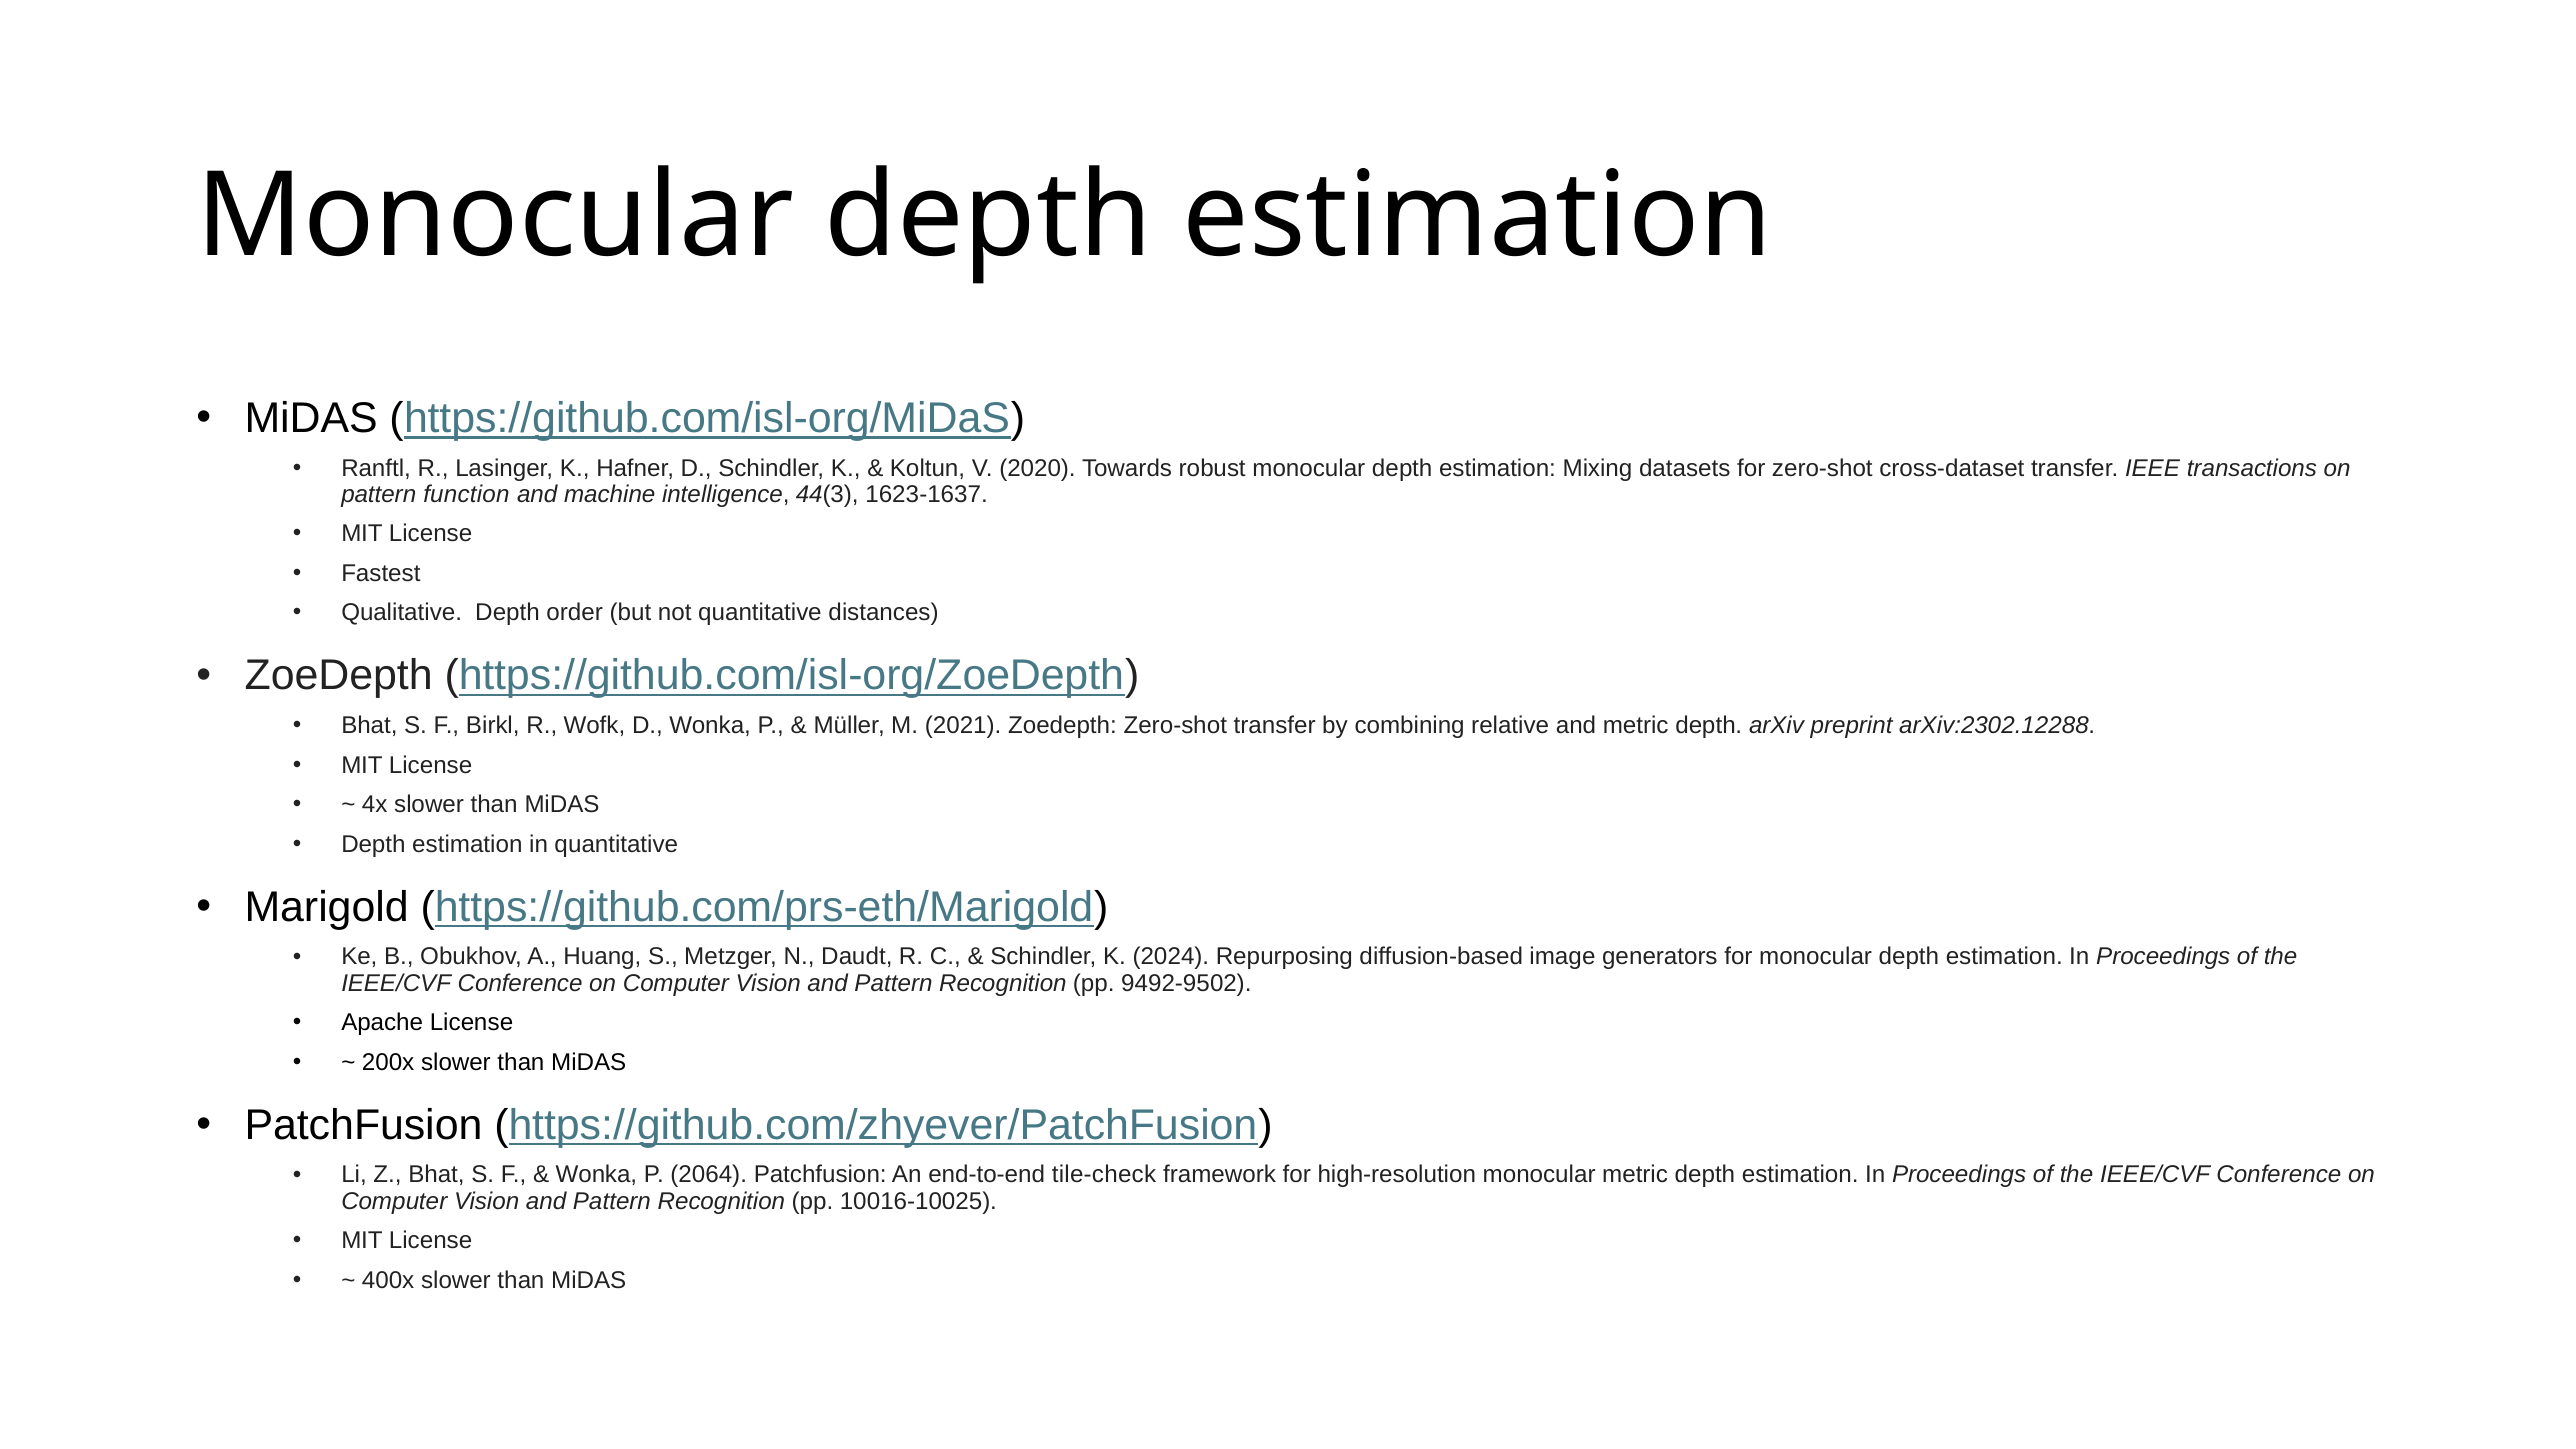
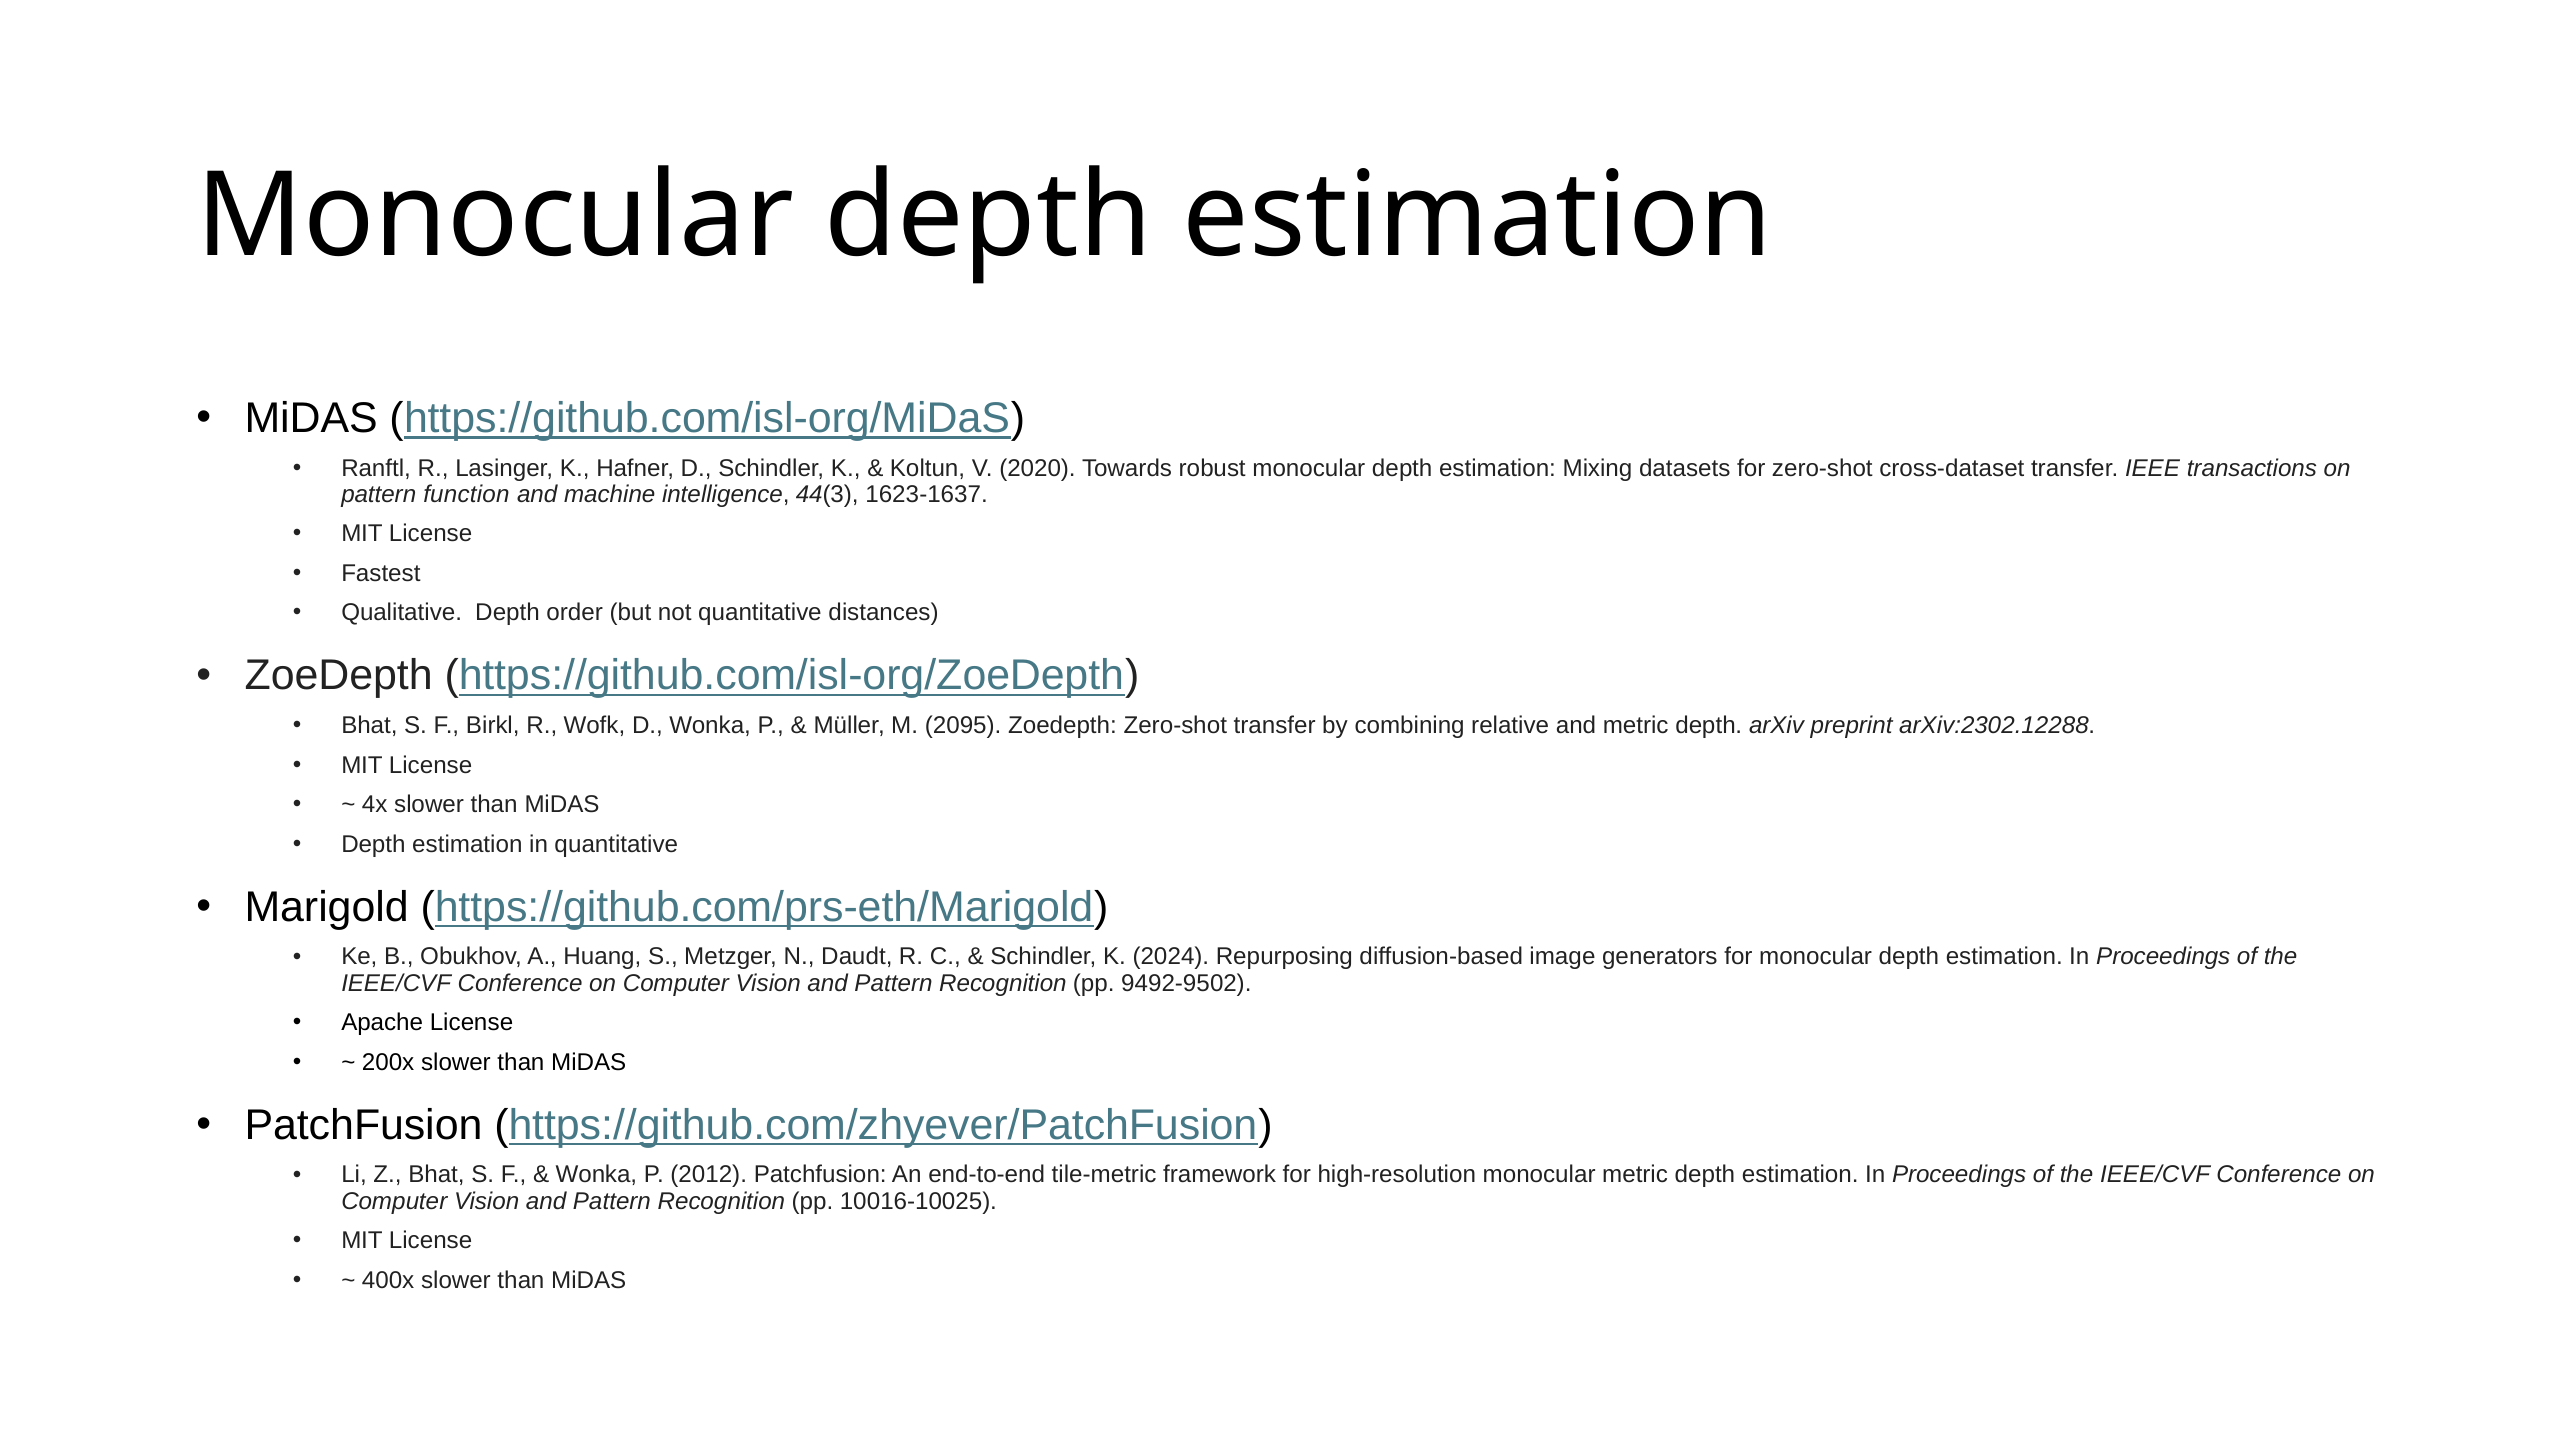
2021: 2021 -> 2095
2064: 2064 -> 2012
tile-check: tile-check -> tile-metric
